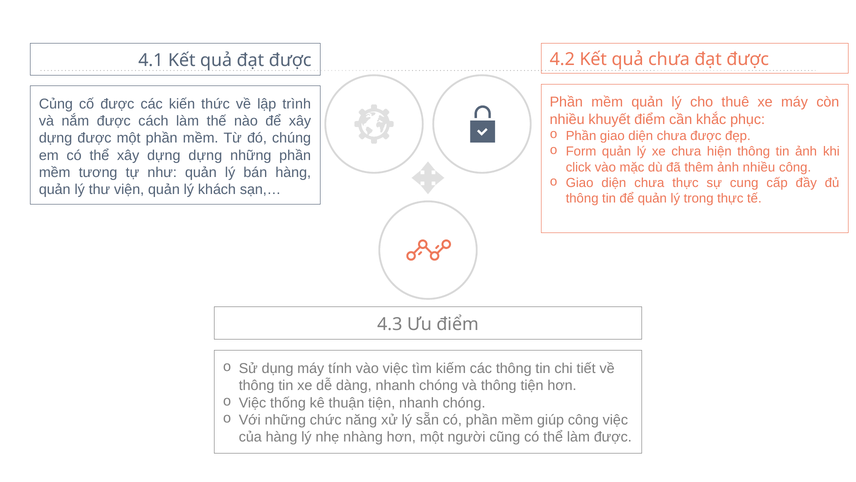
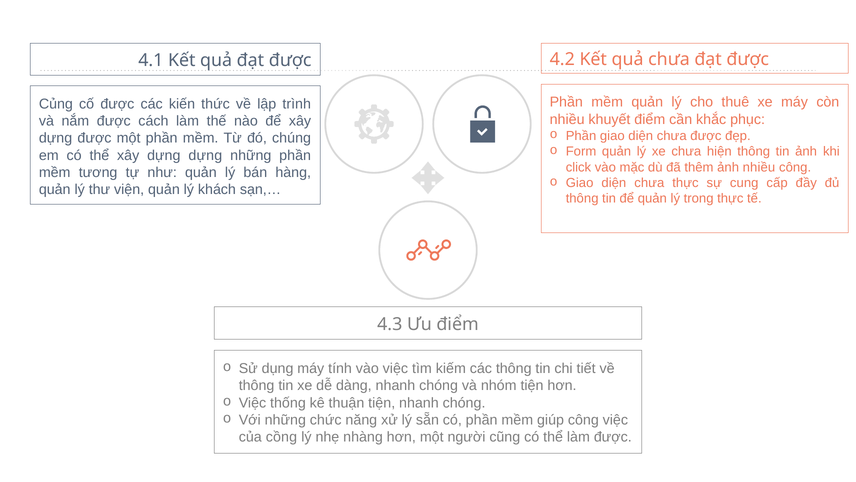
và thông: thông -> nhóm
của hàng: hàng -> cồng
